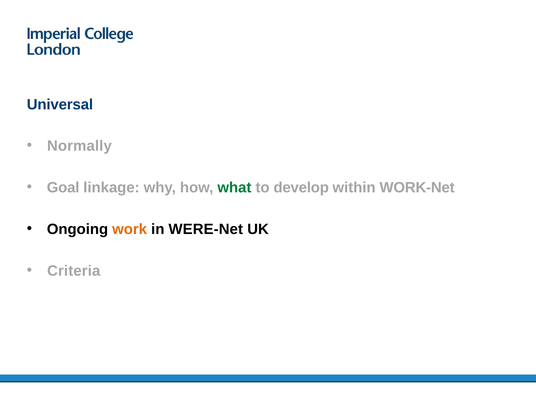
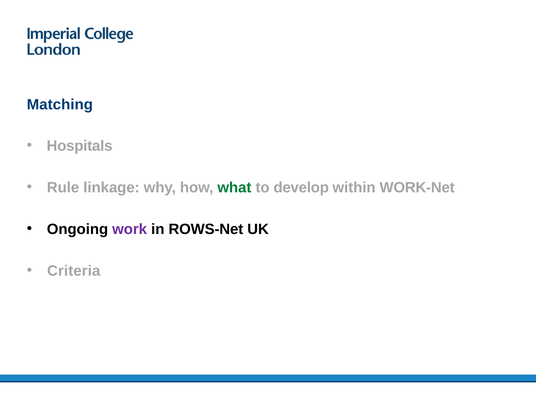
Universal: Universal -> Matching
Normally: Normally -> Hospitals
Goal: Goal -> Rule
work colour: orange -> purple
WERE-Net: WERE-Net -> ROWS-Net
